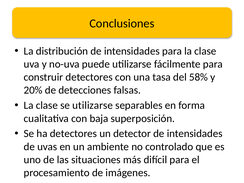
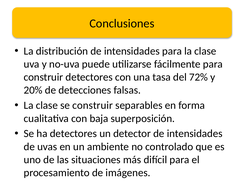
58%: 58% -> 72%
se utilizarse: utilizarse -> construir
